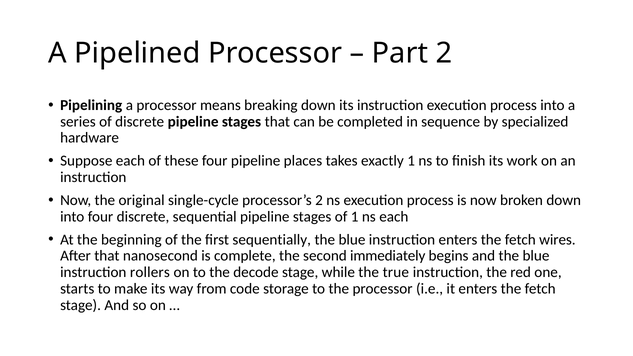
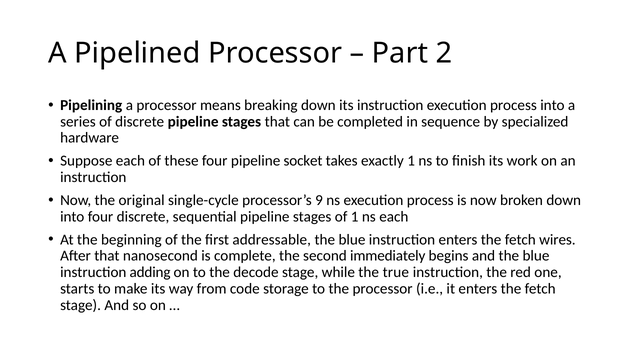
places: places -> socket
processor’s 2: 2 -> 9
sequentially: sequentially -> addressable
rollers: rollers -> adding
